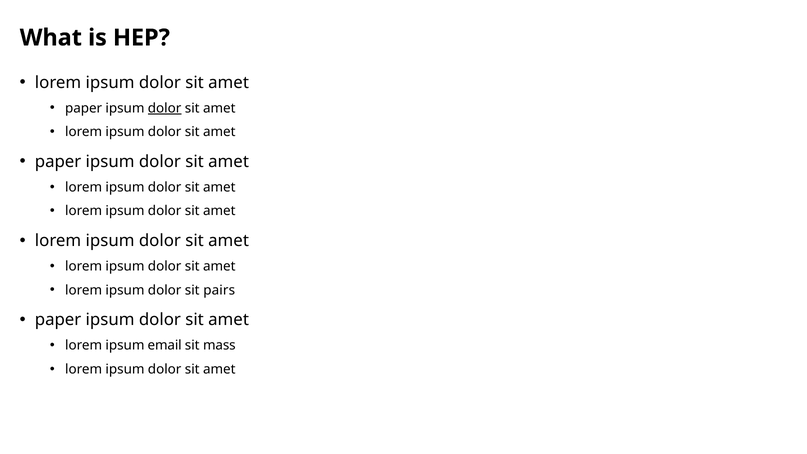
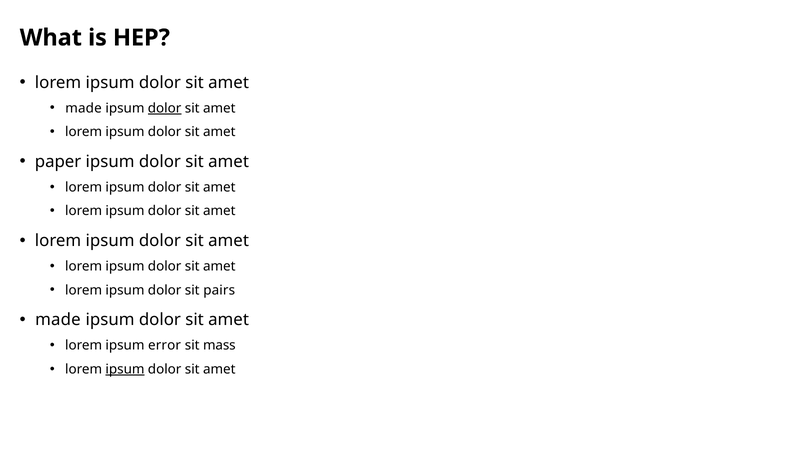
paper at (84, 108): paper -> made
paper at (58, 320): paper -> made
email: email -> error
ipsum at (125, 369) underline: none -> present
